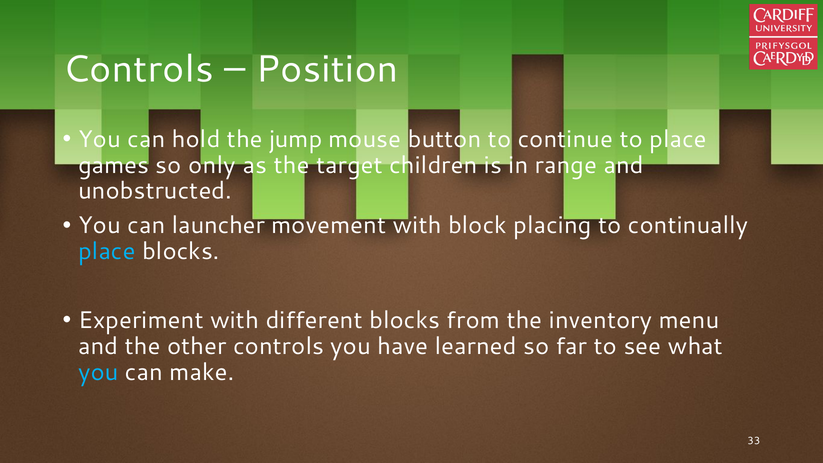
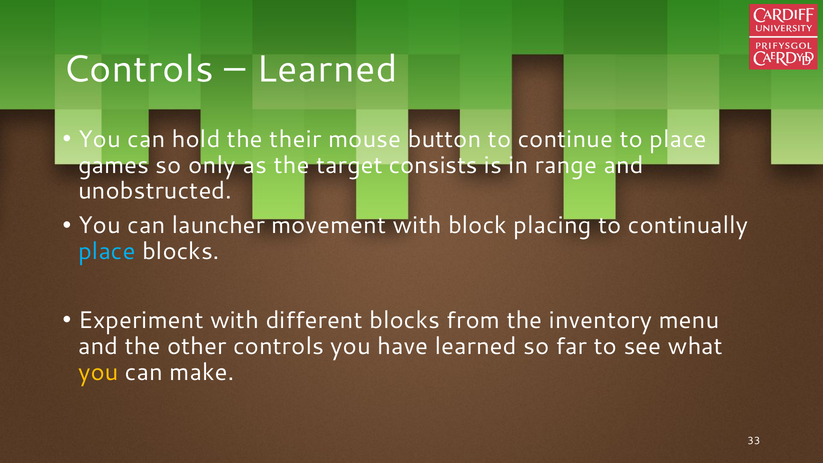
Position at (327, 69): Position -> Learned
jump: jump -> their
children: children -> consists
you at (98, 372) colour: light blue -> yellow
